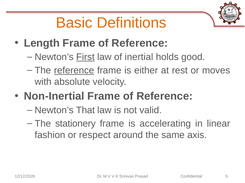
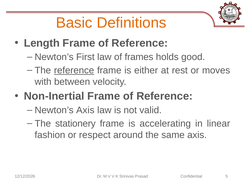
First underline: present -> none
inertial: inertial -> frames
absolute: absolute -> between
Newton’s That: That -> Axis
